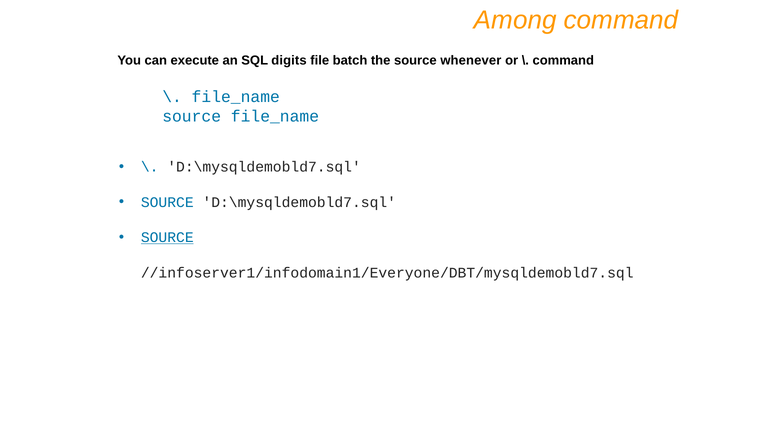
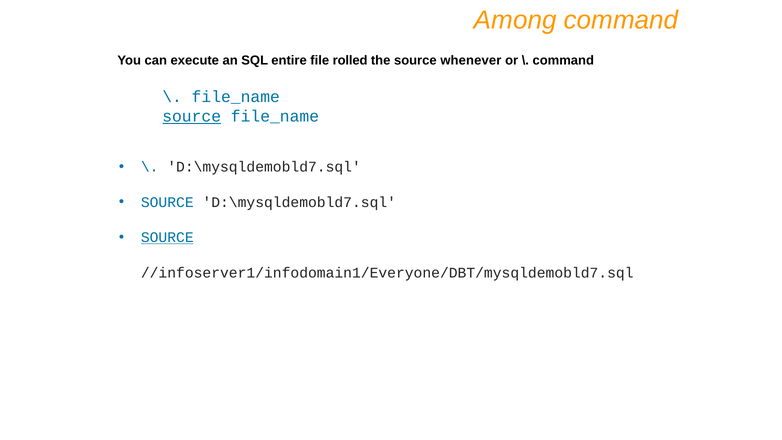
digits: digits -> entire
batch: batch -> rolled
source at (192, 116) underline: none -> present
